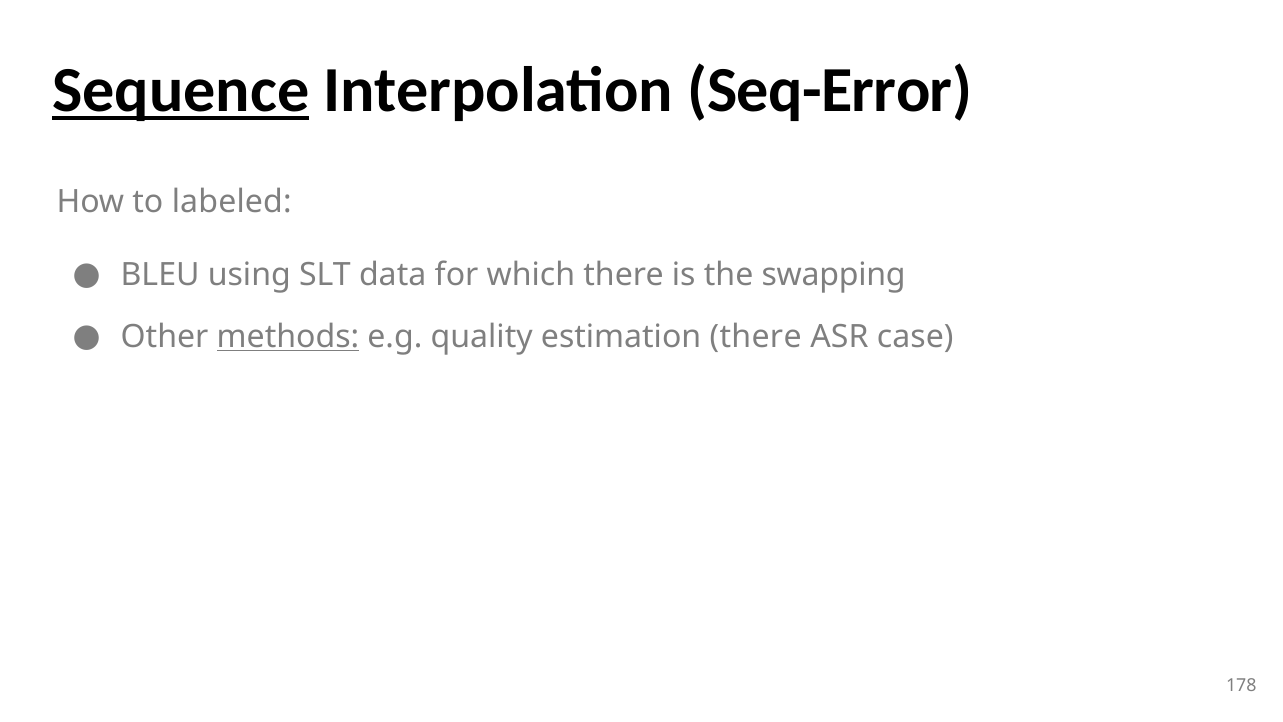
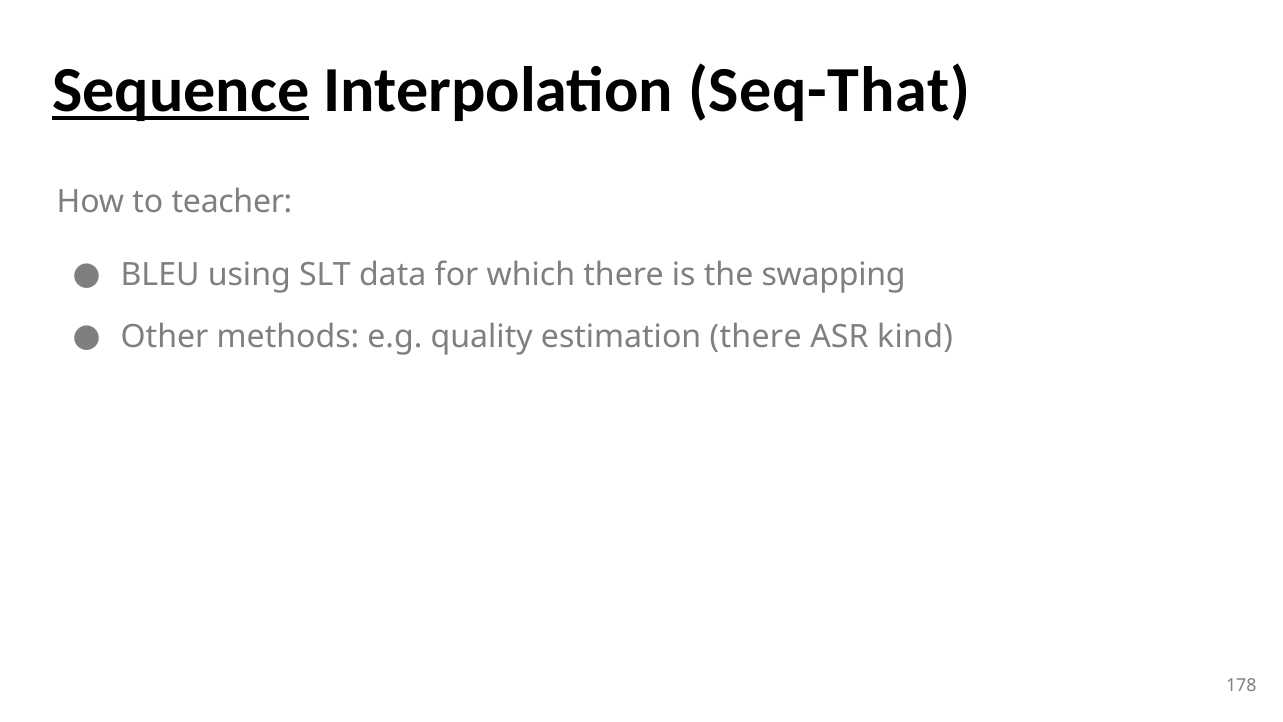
Seq-Error: Seq-Error -> Seq-That
to labeled: labeled -> teacher
methods underline: present -> none
case: case -> kind
